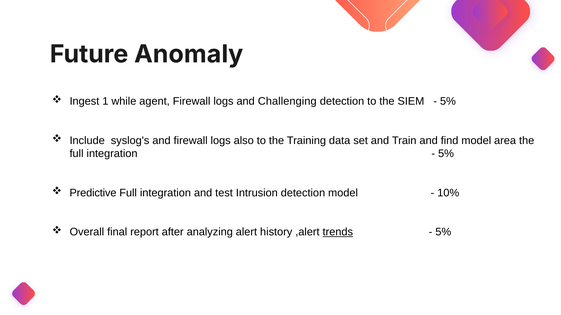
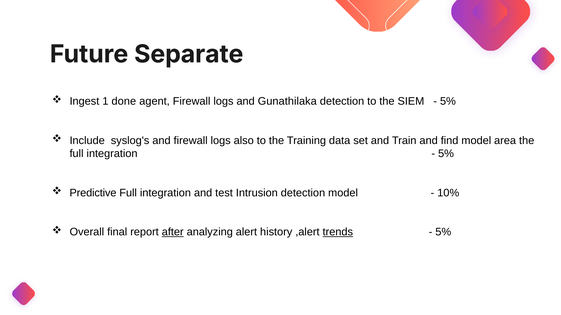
Anomaly: Anomaly -> Separate
while: while -> done
Challenging: Challenging -> Gunathilaka
after underline: none -> present
